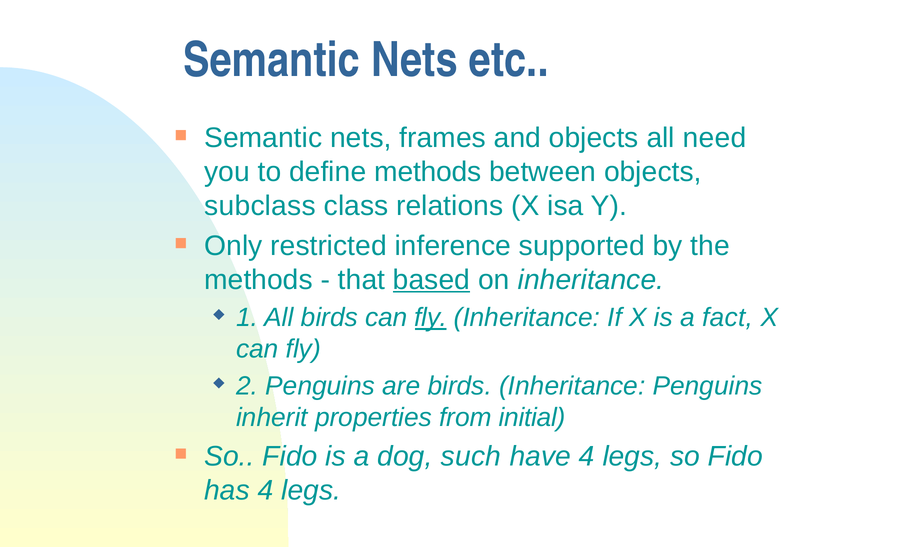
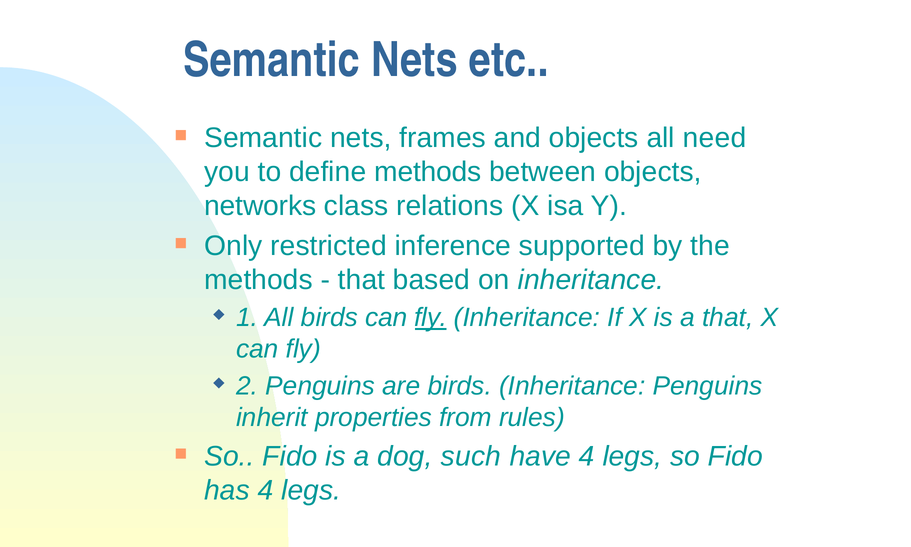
subclass: subclass -> networks
based underline: present -> none
a fact: fact -> that
initial: initial -> rules
